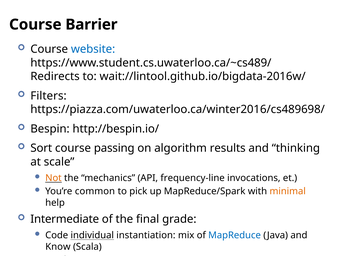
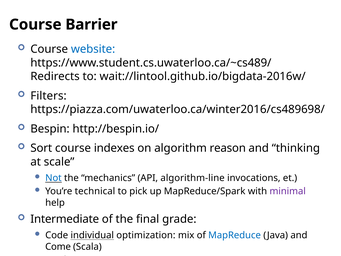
passing: passing -> indexes
results: results -> reason
Not colour: orange -> blue
frequency-line: frequency-line -> algorithm-line
common: common -> technical
minimal colour: orange -> purple
instantiation: instantiation -> optimization
Know: Know -> Come
